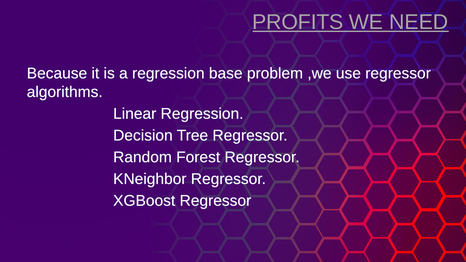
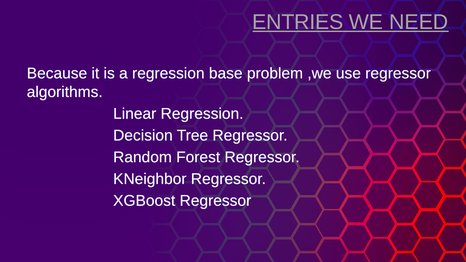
PROFITS: PROFITS -> ENTRIES
